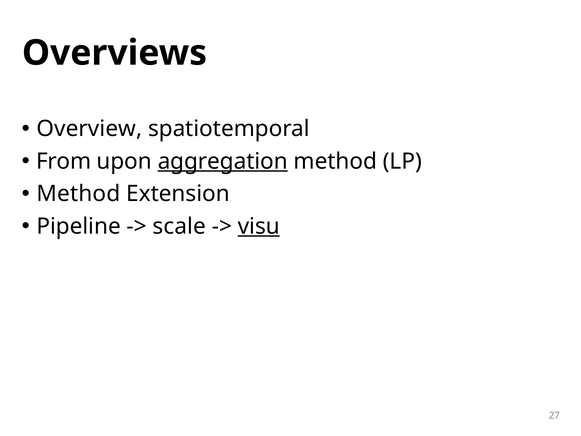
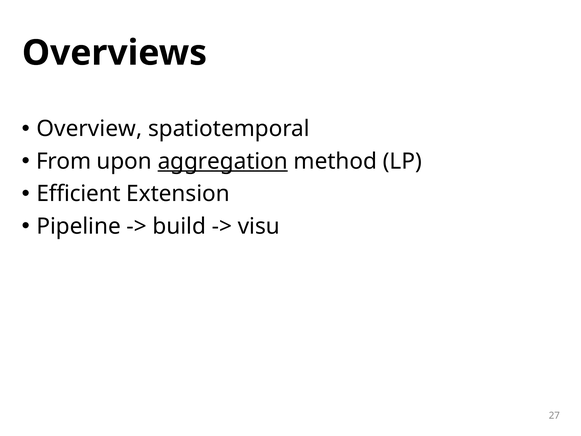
Method at (78, 194): Method -> Efficient
scale: scale -> build
visu underline: present -> none
